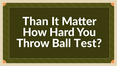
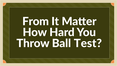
Than: Than -> From
